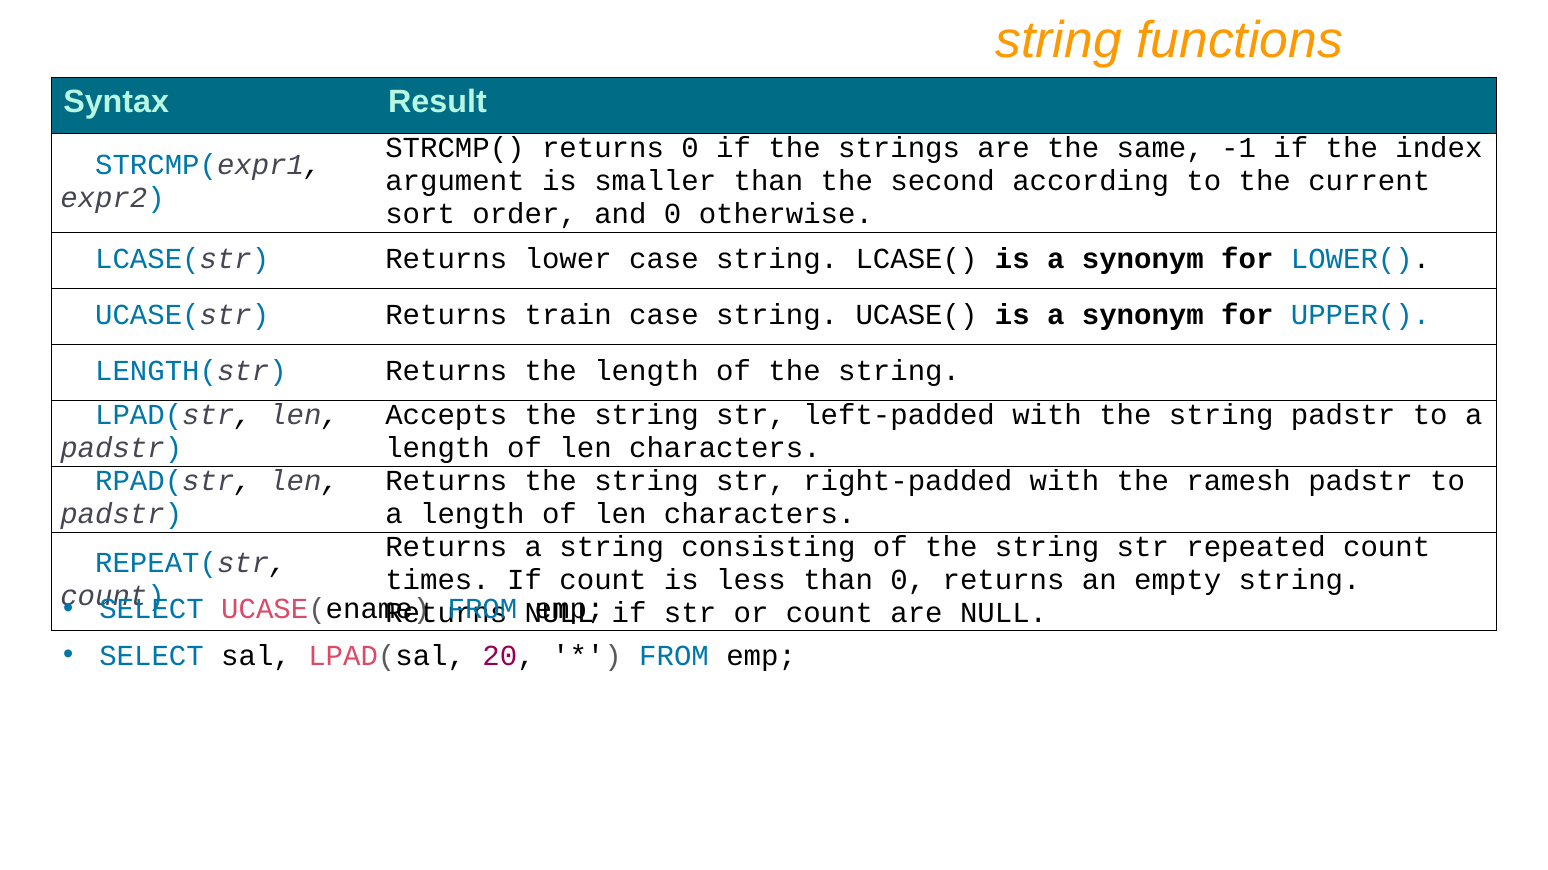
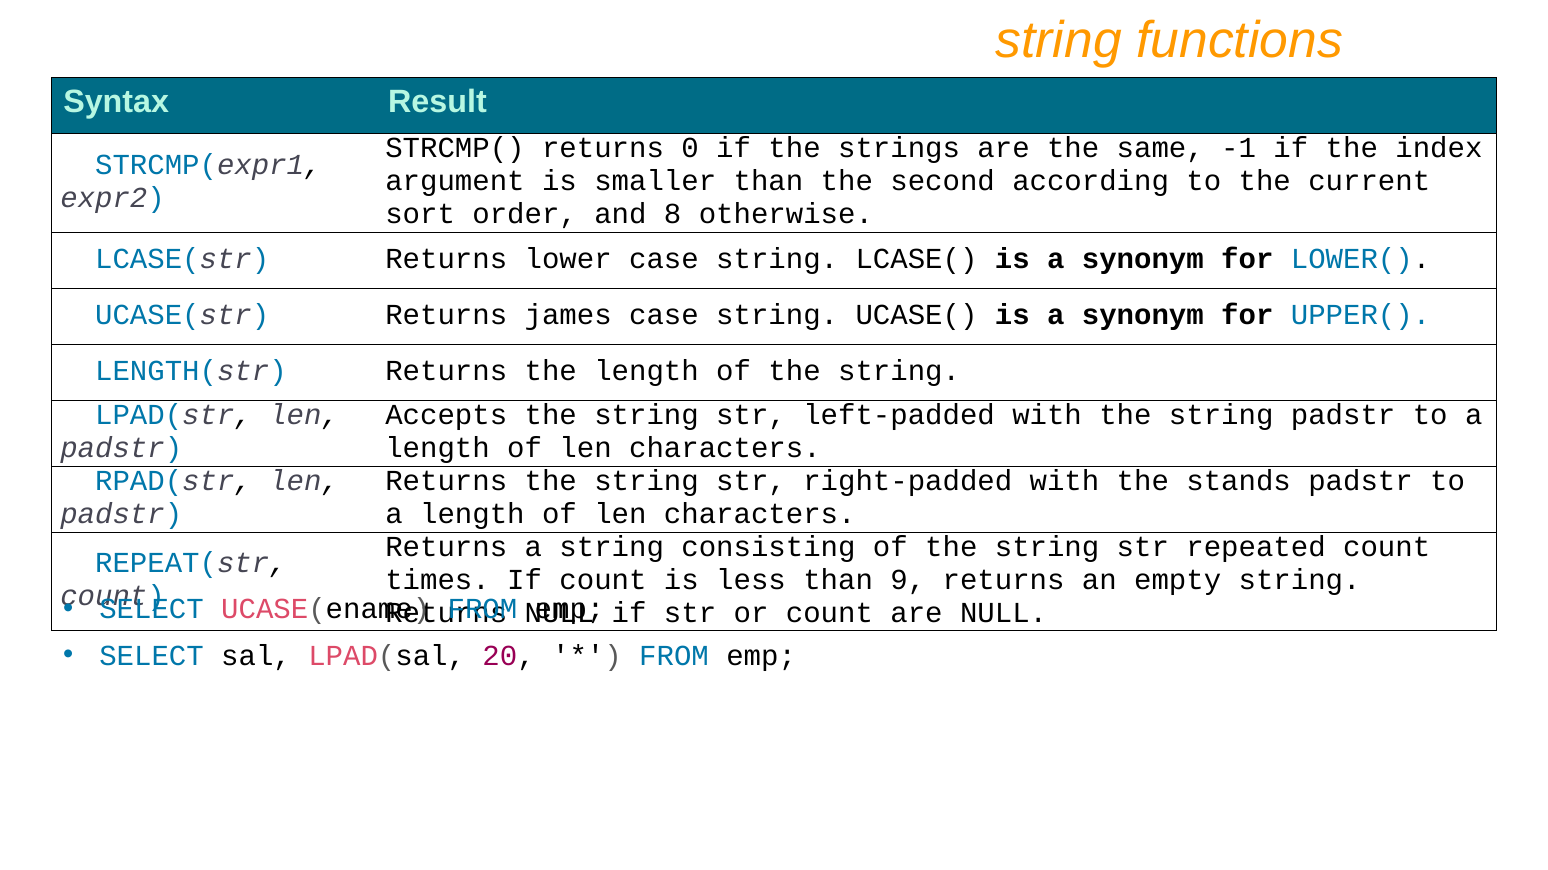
and 0: 0 -> 8
train: train -> james
ramesh: ramesh -> stands
than 0: 0 -> 9
